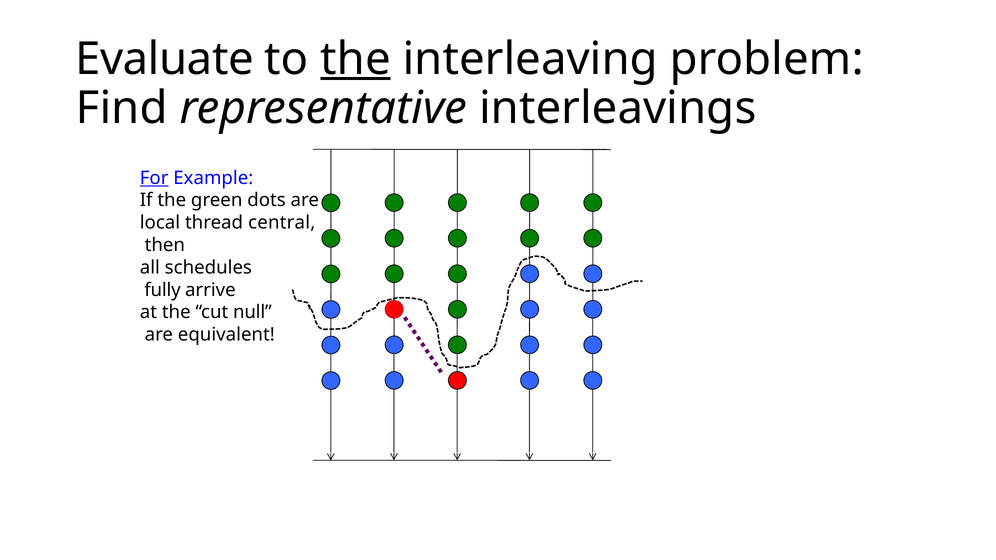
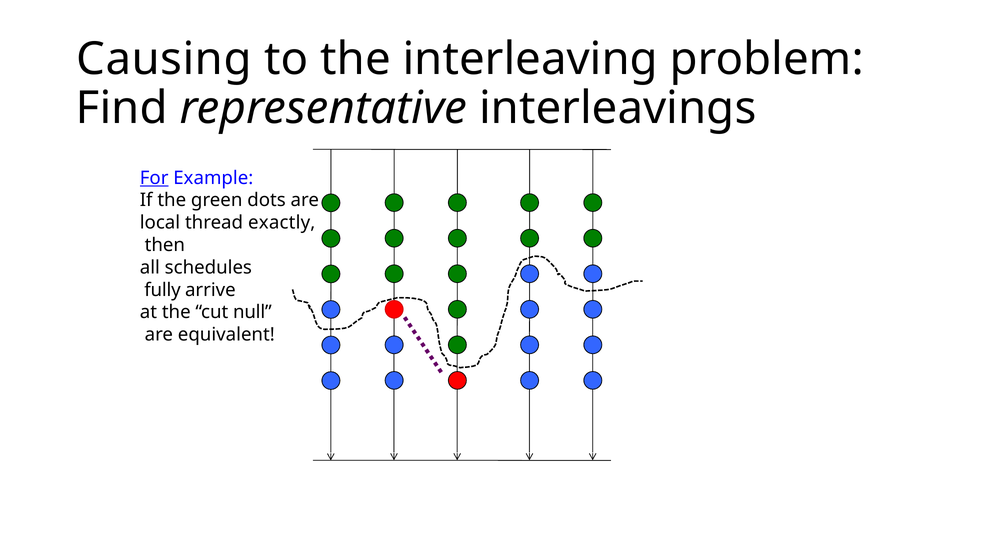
Evaluate: Evaluate -> Causing
the at (356, 59) underline: present -> none
central: central -> exactly
